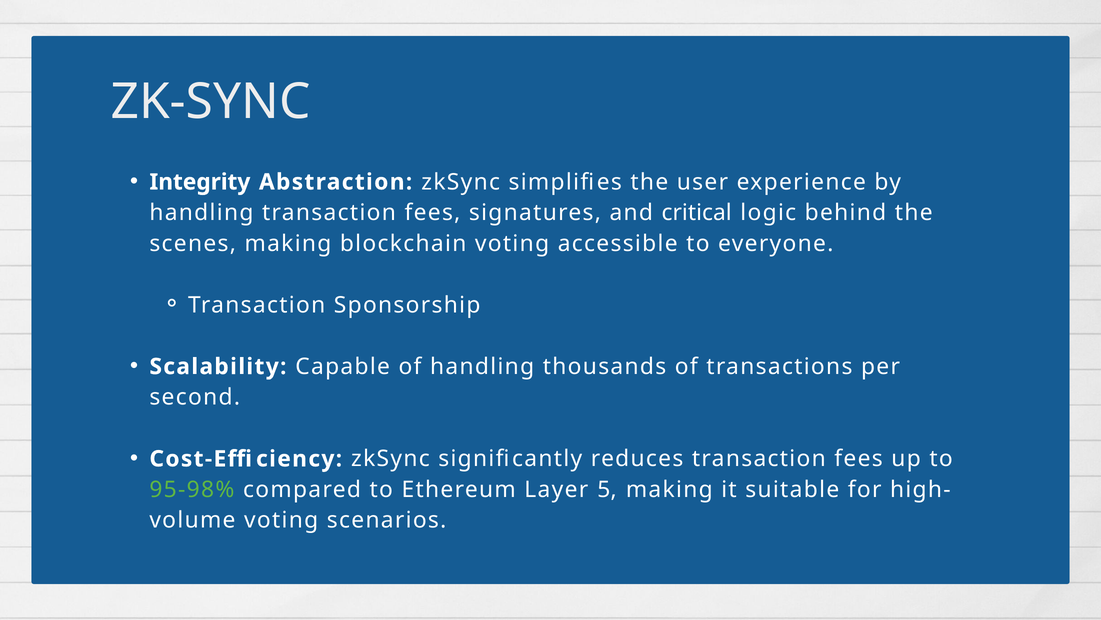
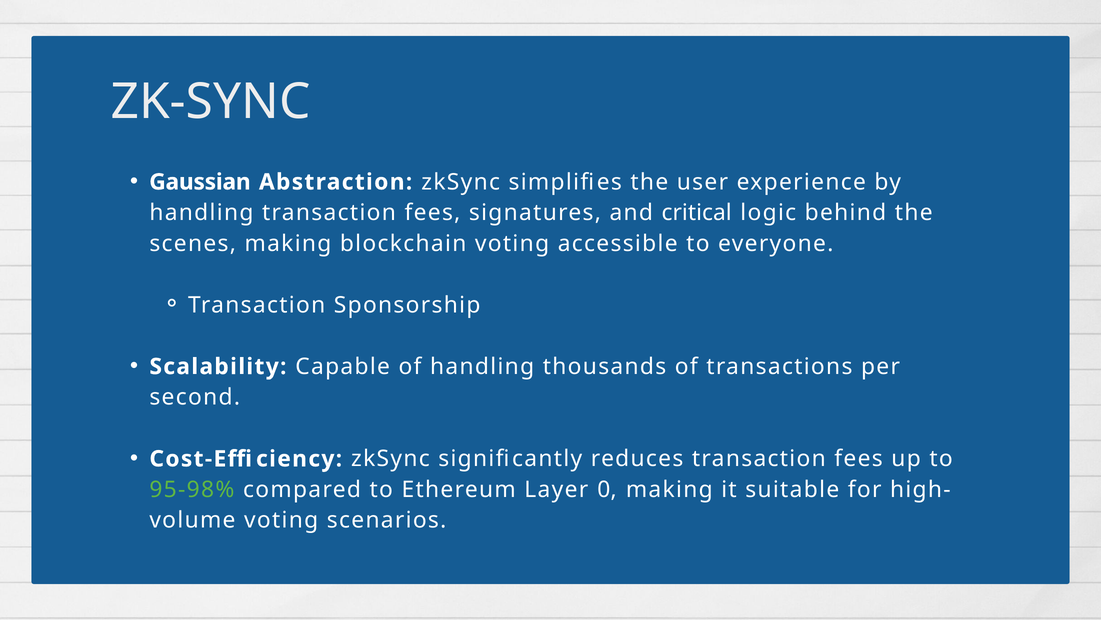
Integrity: Integrity -> Gaussian
5: 5 -> 0
